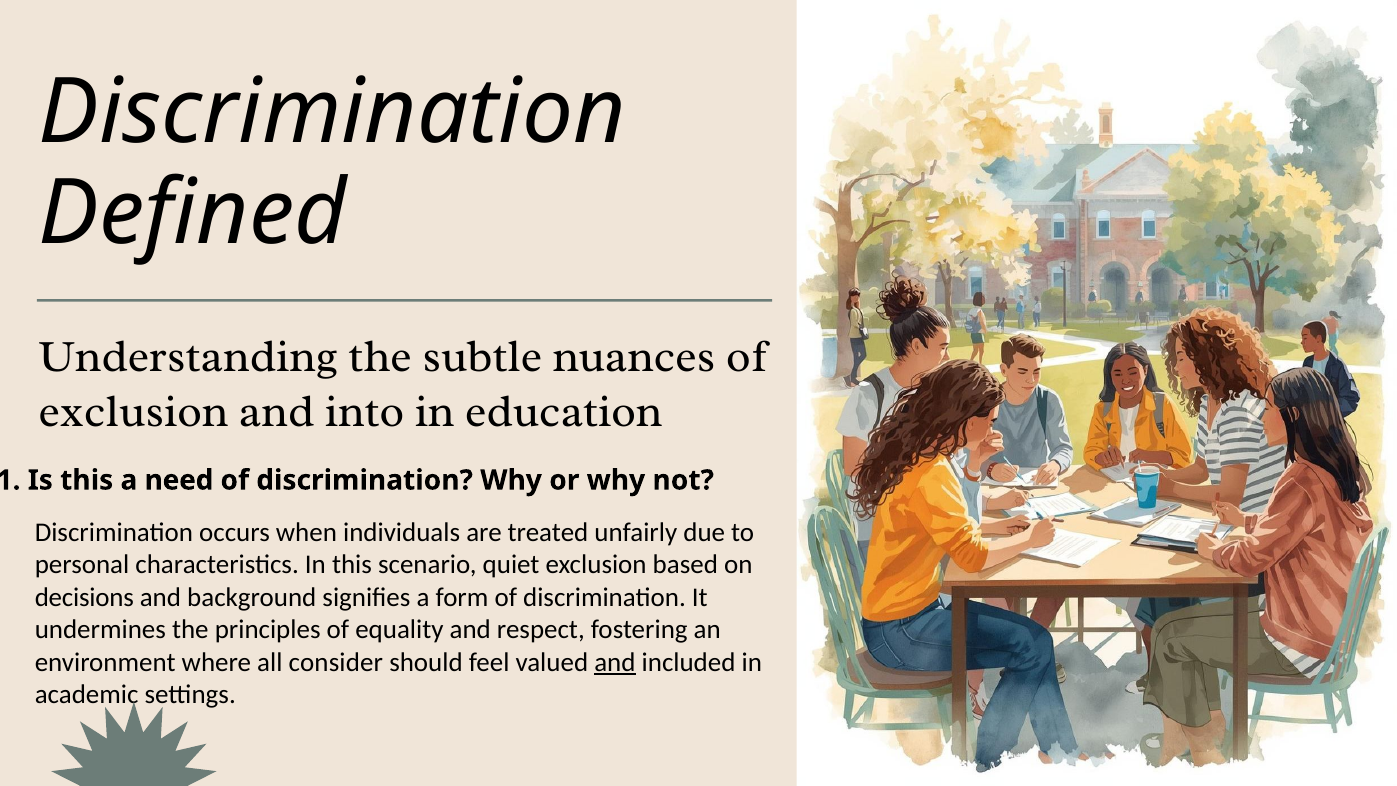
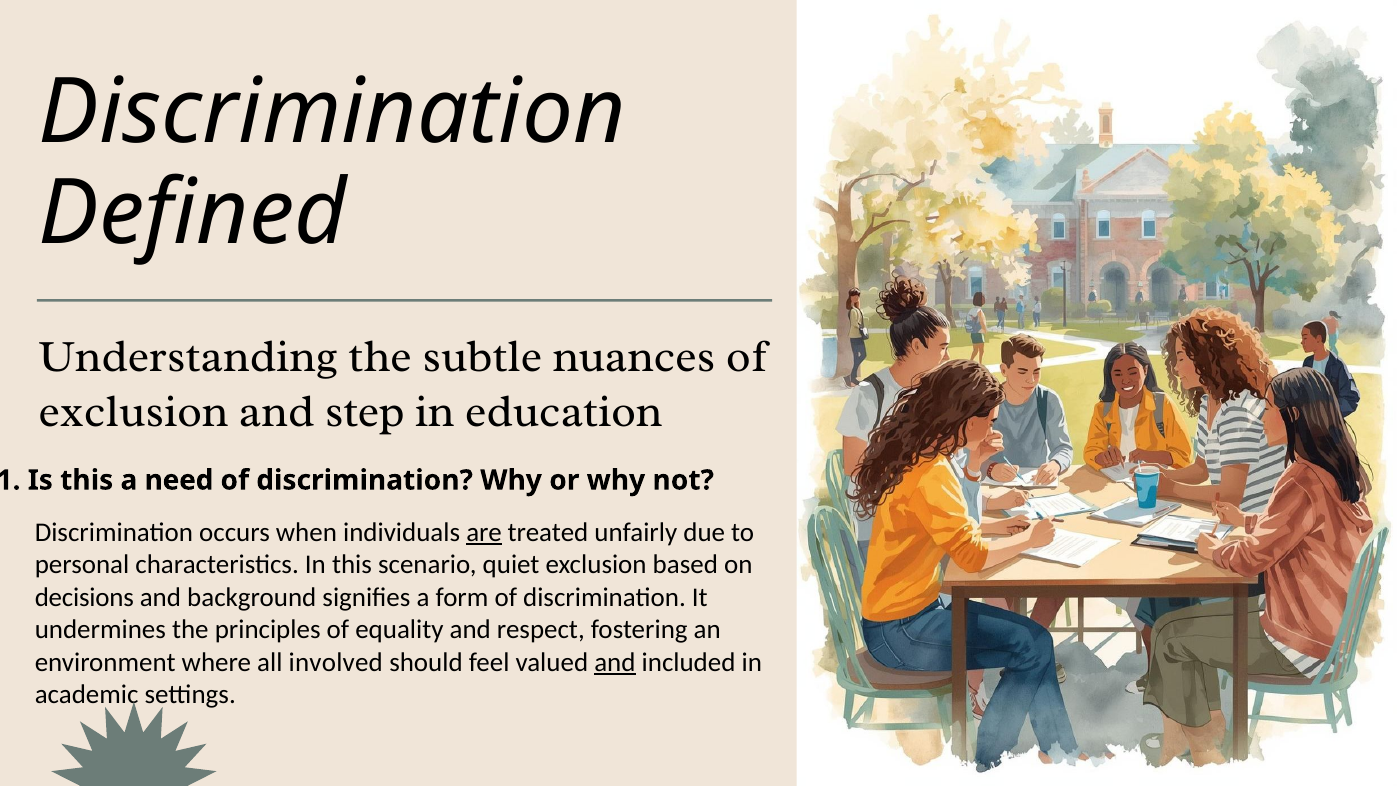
into: into -> step
are underline: none -> present
consider: consider -> involved
